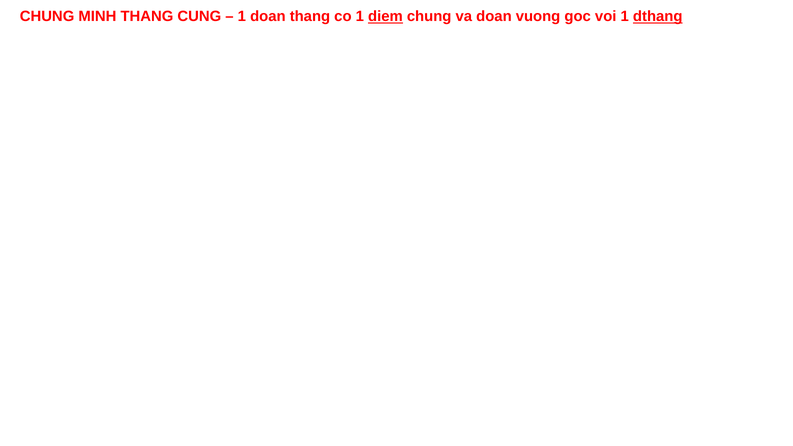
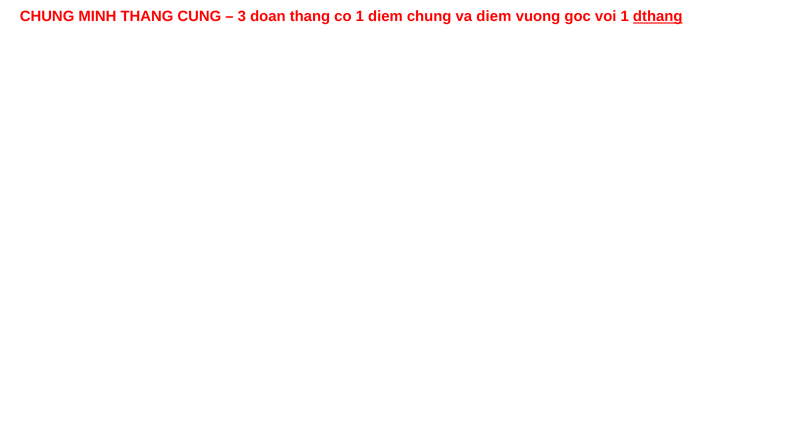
1 at (242, 16): 1 -> 3
diem at (385, 16) underline: present -> none
va doan: doan -> diem
